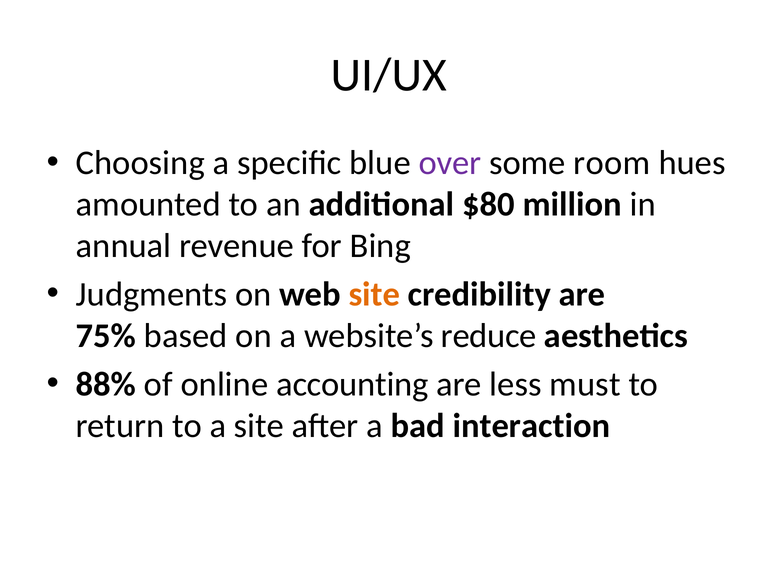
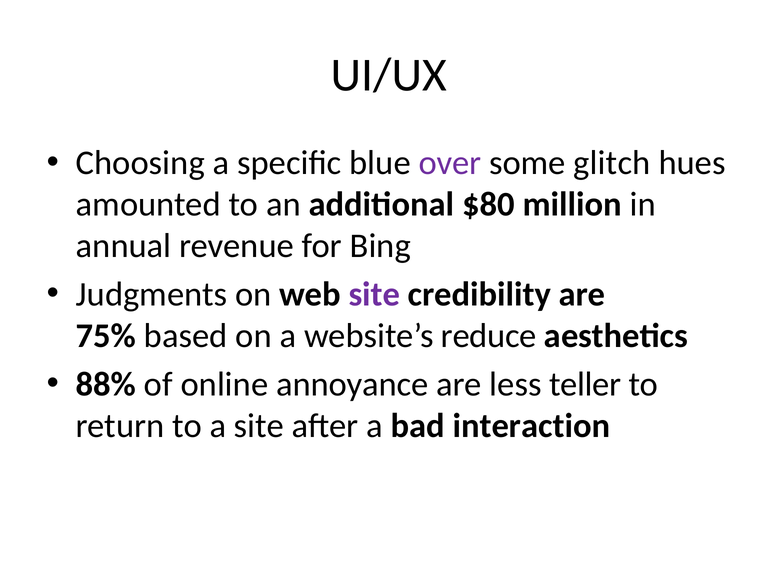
room: room -> glitch
site at (374, 295) colour: orange -> purple
accounting: accounting -> annoyance
must: must -> teller
